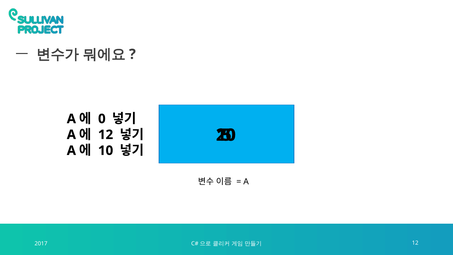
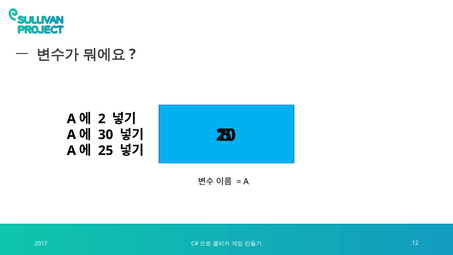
0: 0 -> 2
12 at (106, 135): 12 -> 30
10 at (106, 150): 10 -> 25
